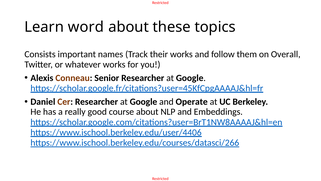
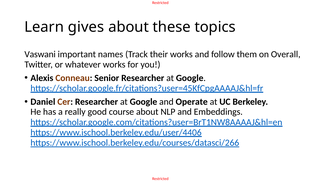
word: word -> gives
Consists: Consists -> Vaswani
